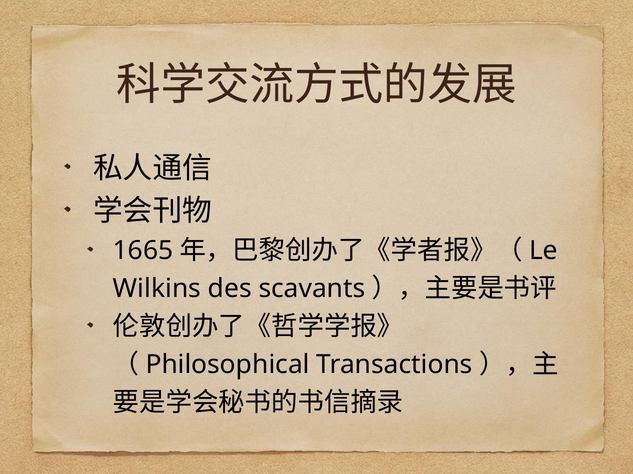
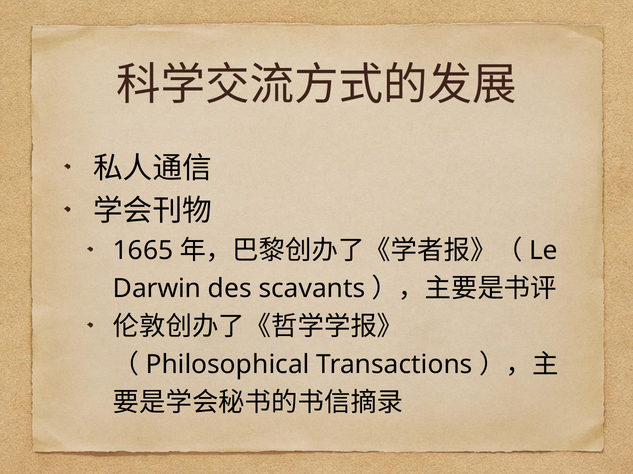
Wilkins: Wilkins -> Darwin
